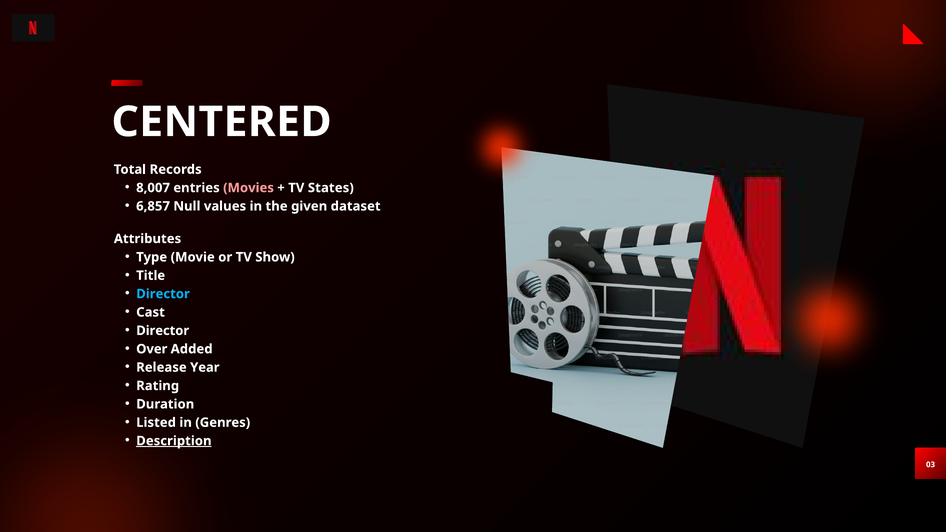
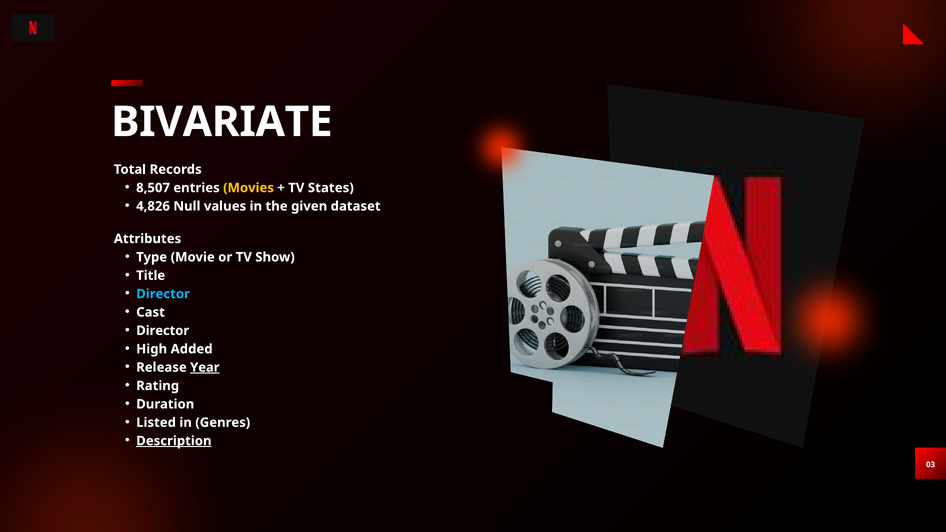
CENTERED: CENTERED -> BIVARIATE
8,007: 8,007 -> 8,507
Movies colour: pink -> yellow
6,857: 6,857 -> 4,826
Over: Over -> High
Year underline: none -> present
